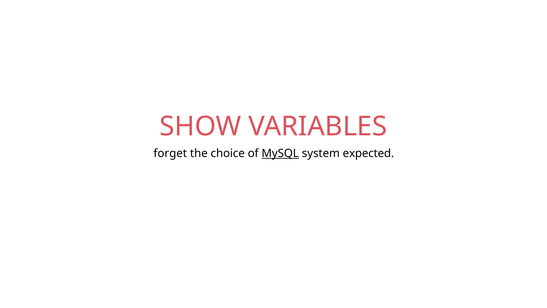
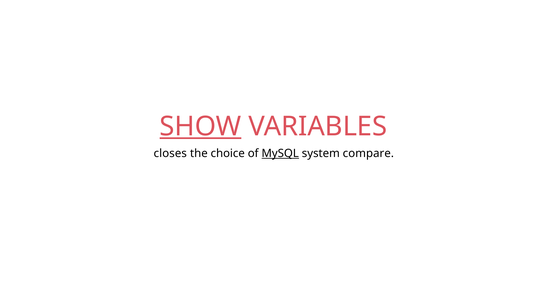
SHOW underline: none -> present
forget: forget -> closes
expected: expected -> compare
